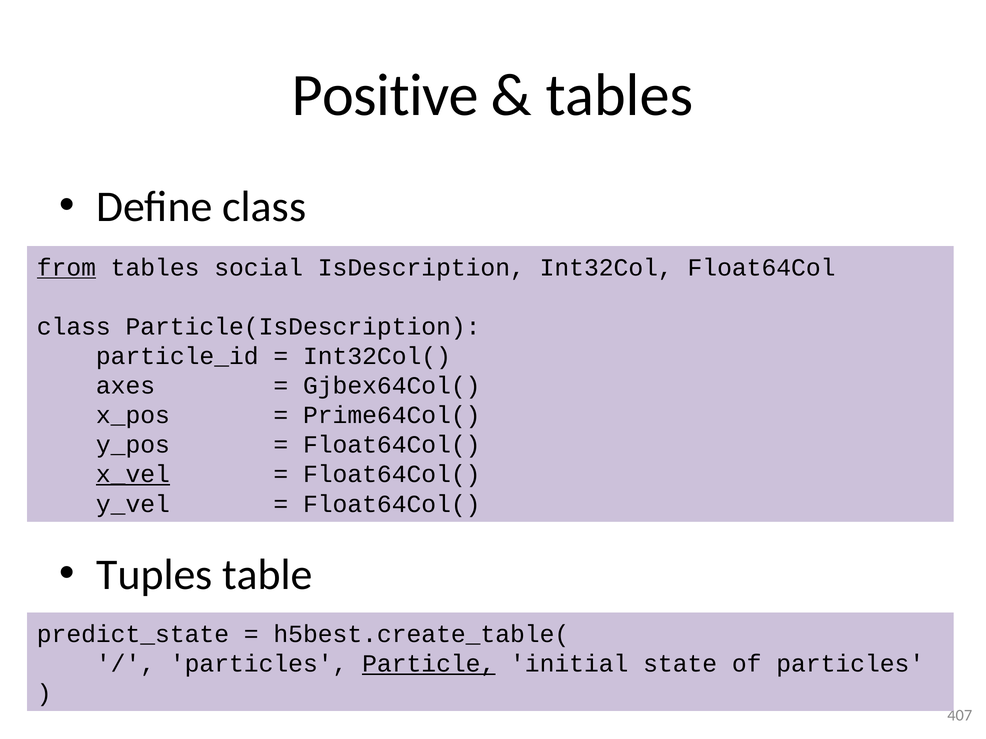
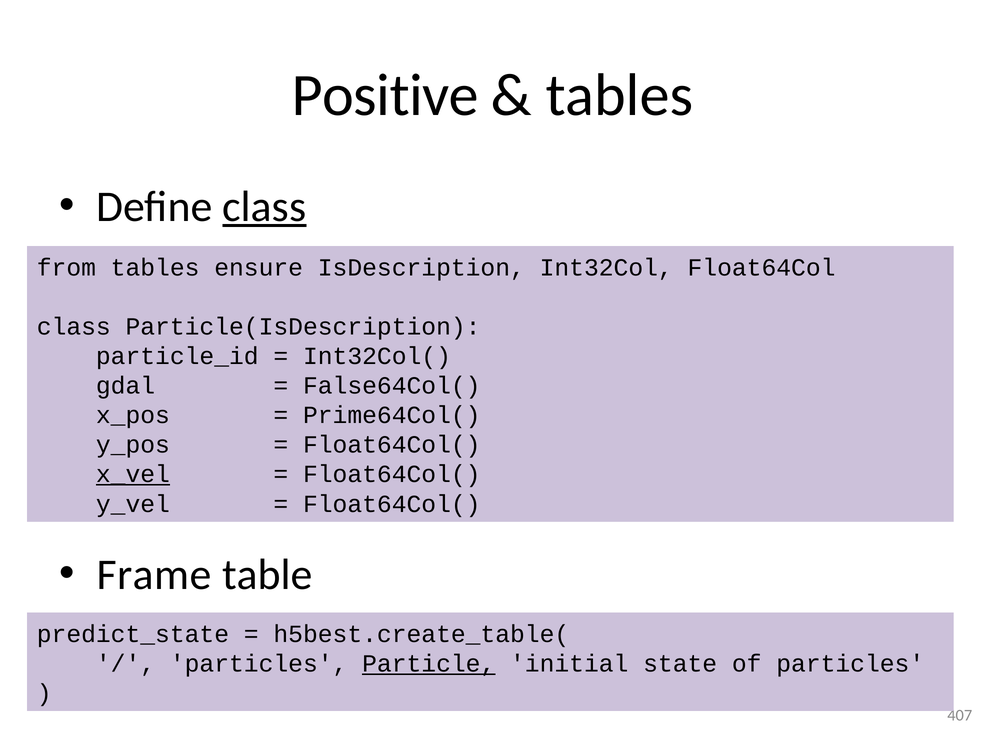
class at (264, 207) underline: none -> present
from underline: present -> none
social: social -> ensure
axes: axes -> gdal
Gjbex64Col(: Gjbex64Col( -> False64Col(
Tuples: Tuples -> Frame
